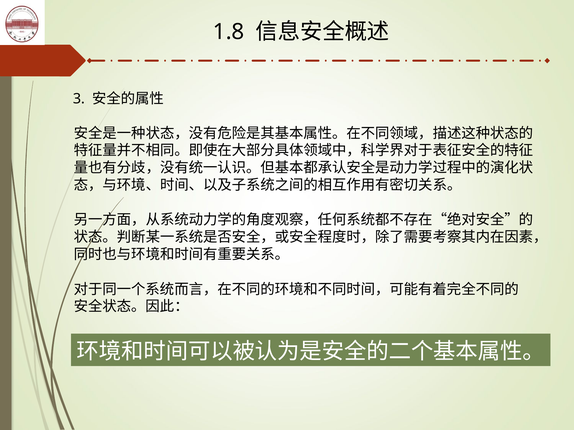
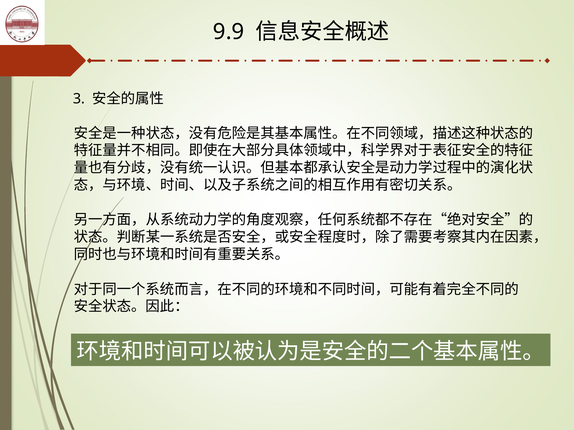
1.8: 1.8 -> 9.9
